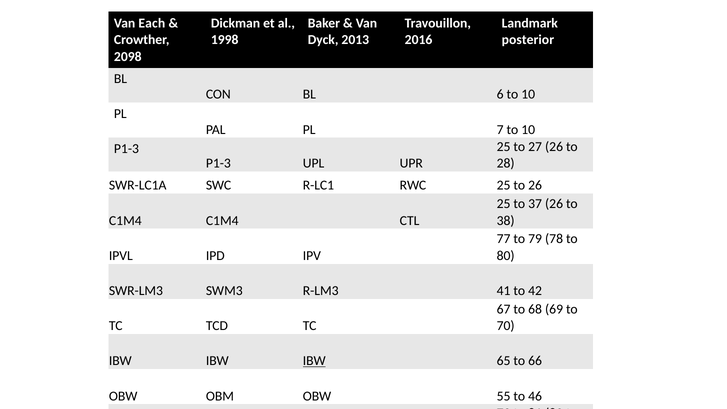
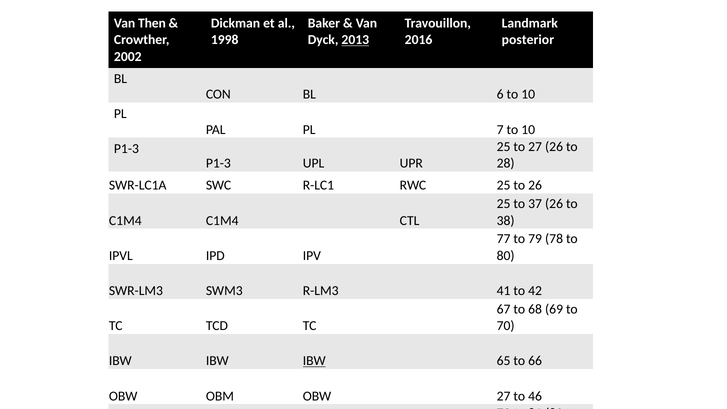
Each: Each -> Then
2013 underline: none -> present
2098: 2098 -> 2002
OBW 55: 55 -> 27
